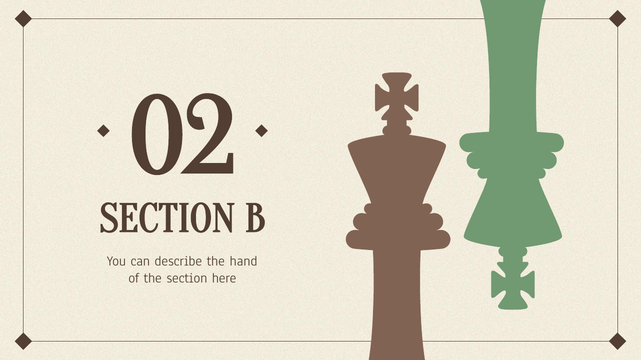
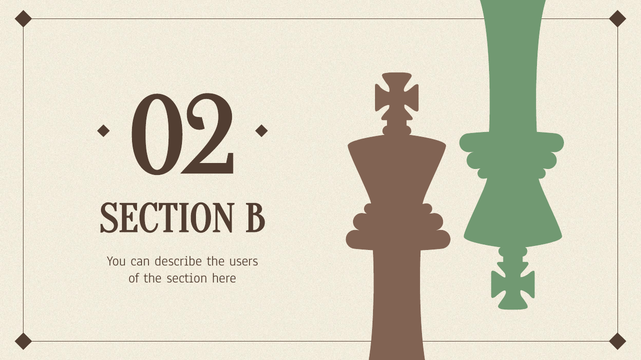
hand: hand -> users
